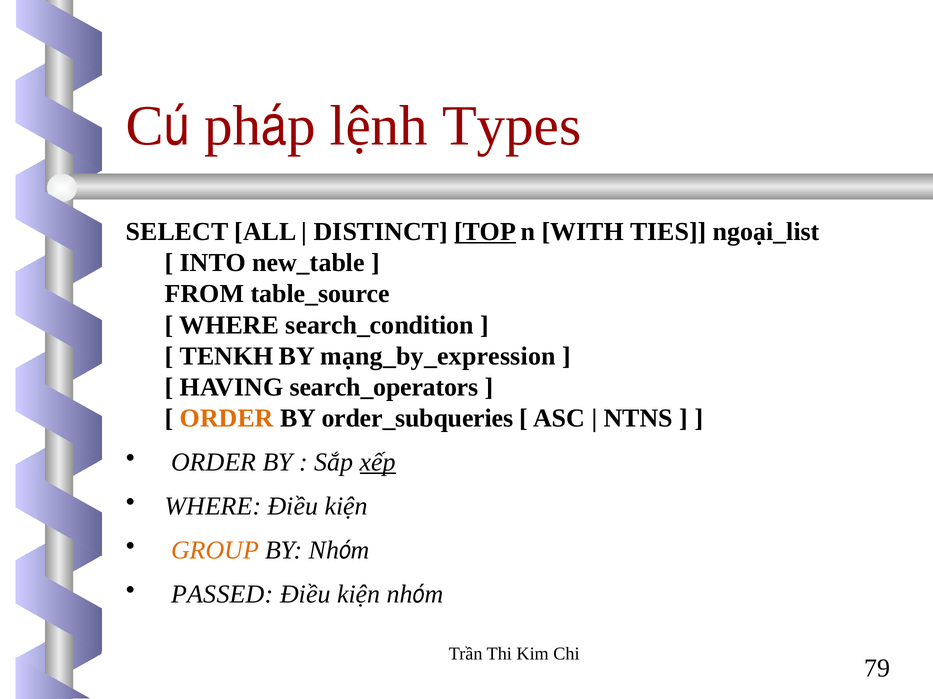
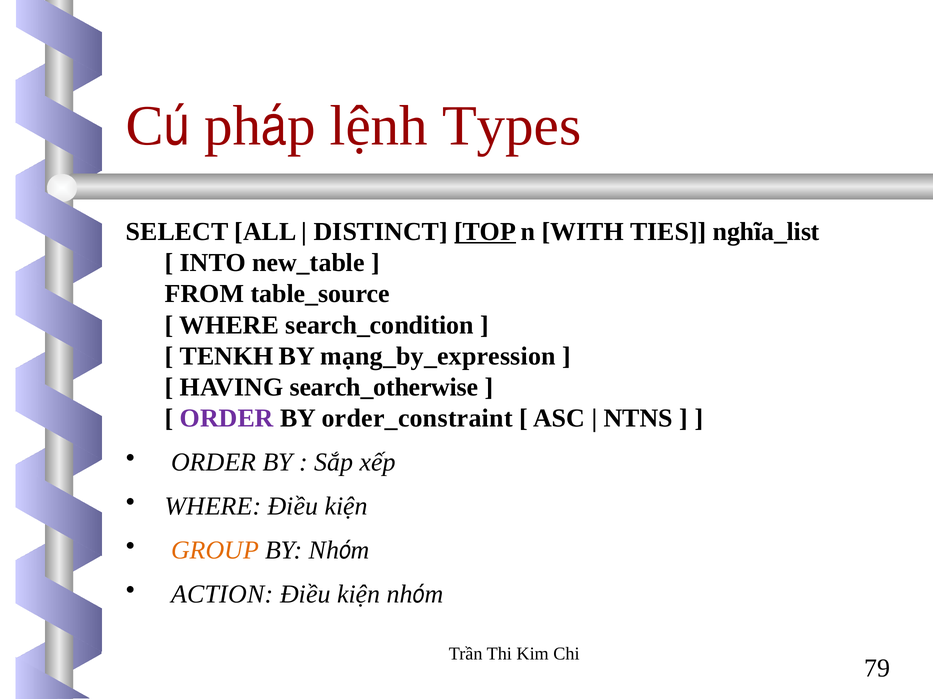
ngoại_list: ngoại_list -> nghĩa_list
search_operators: search_operators -> search_otherwise
ORDER at (227, 419) colour: orange -> purple
order_subqueries: order_subqueries -> order_constraint
xếp underline: present -> none
PASSED: PASSED -> ACTION
